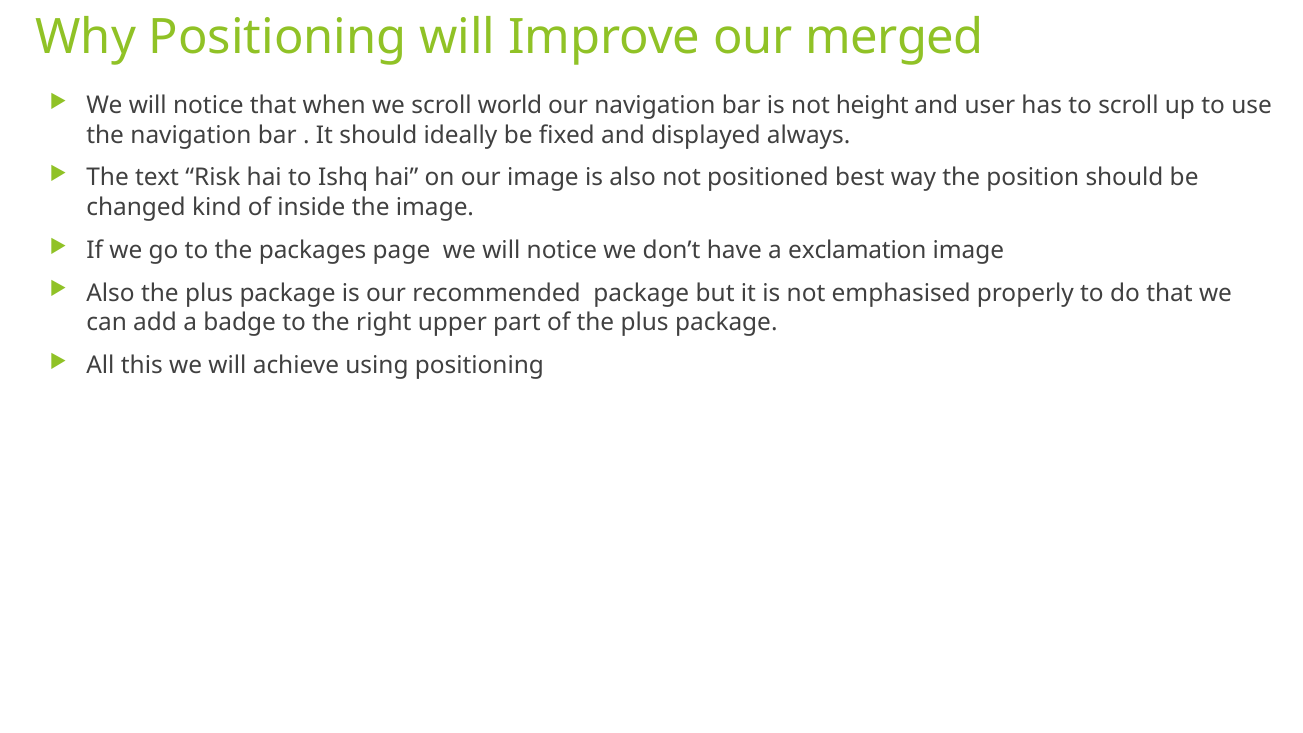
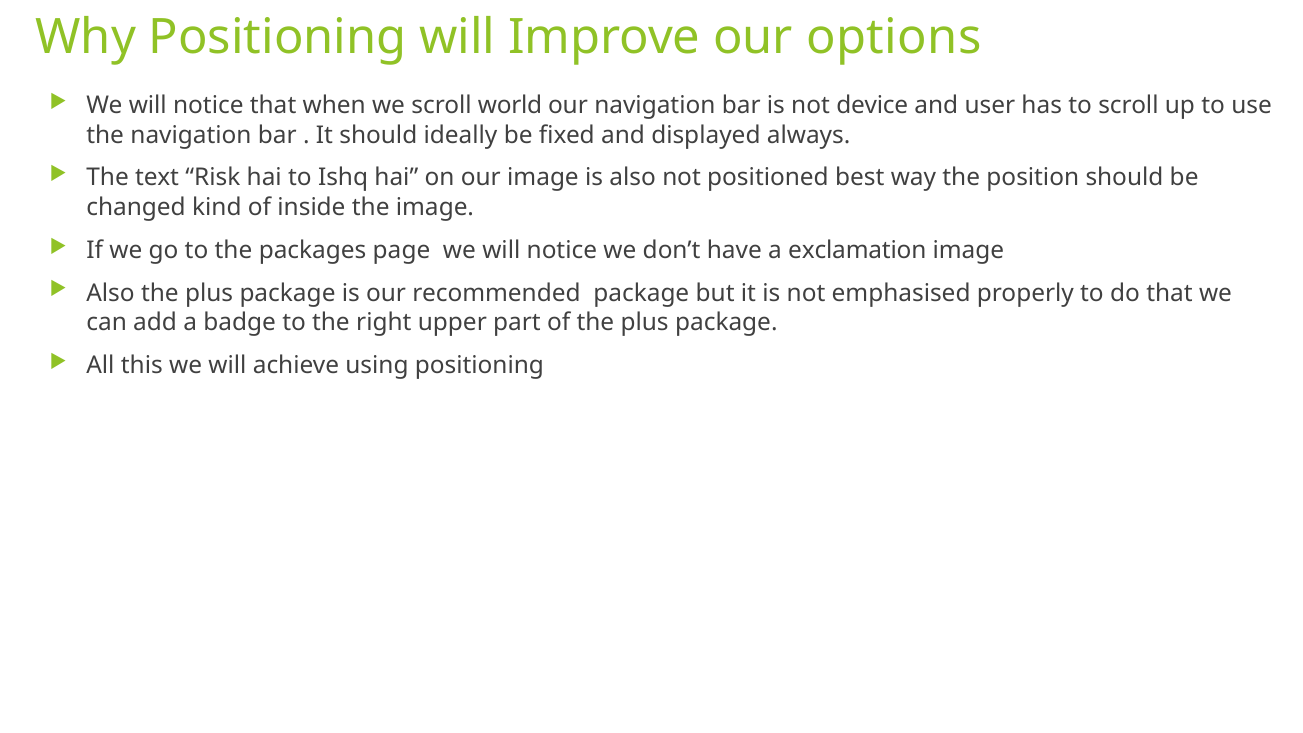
merged: merged -> options
height: height -> device
